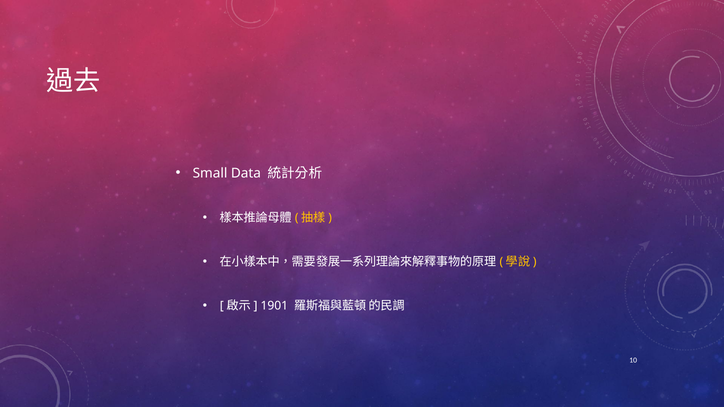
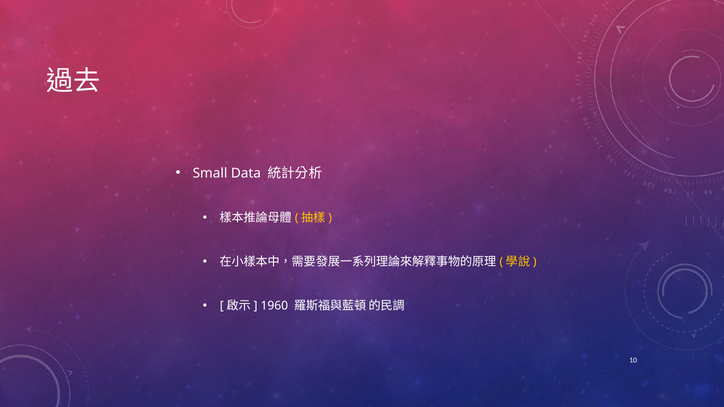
1901: 1901 -> 1960
